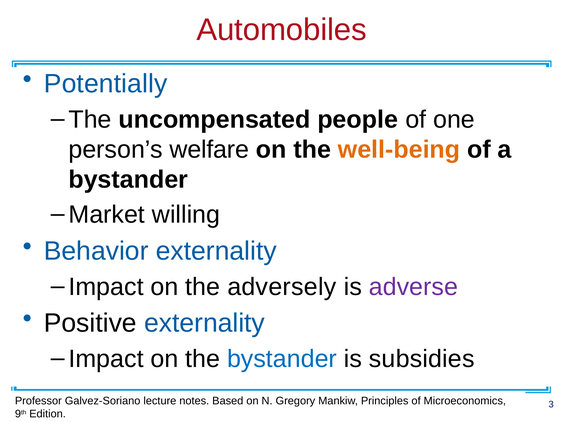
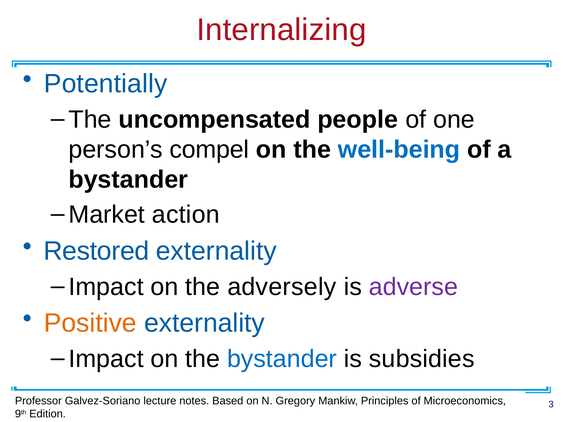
Automobiles: Automobiles -> Internalizing
welfare: welfare -> compel
well-being colour: orange -> blue
willing: willing -> action
Behavior: Behavior -> Restored
Positive colour: black -> orange
